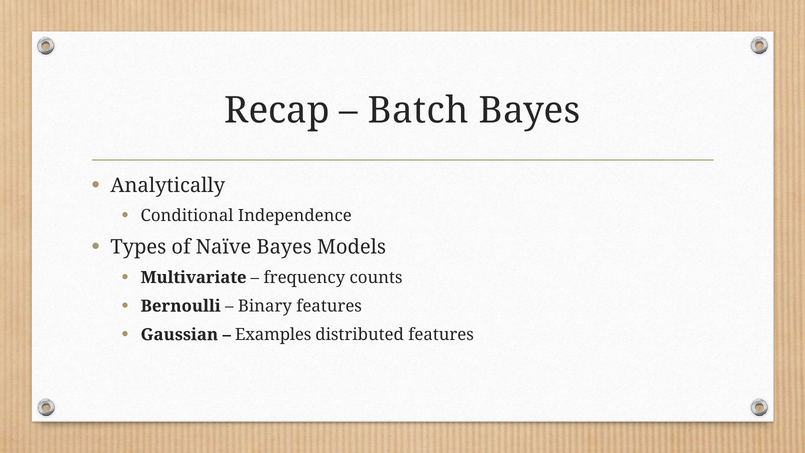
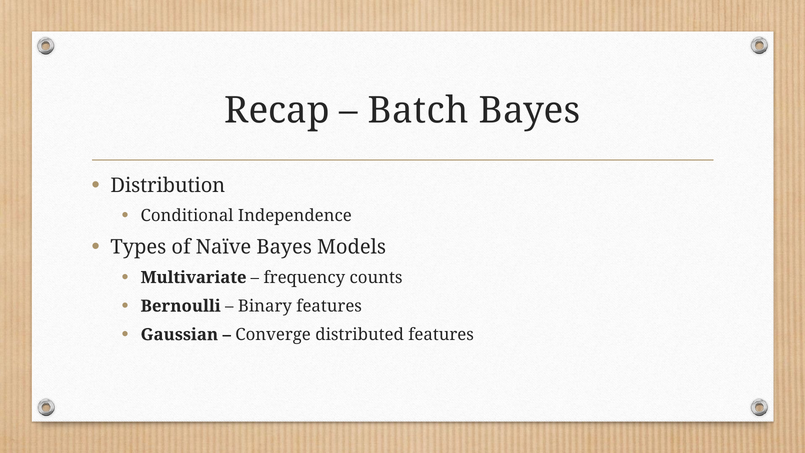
Analytically: Analytically -> Distribution
Examples: Examples -> Converge
